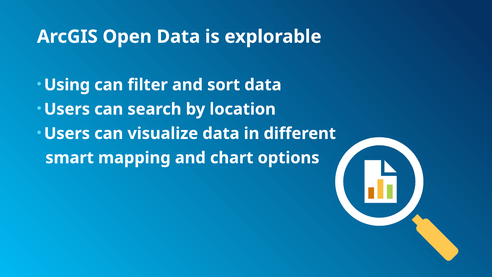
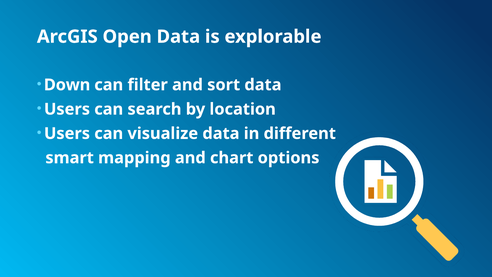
Using: Using -> Down
